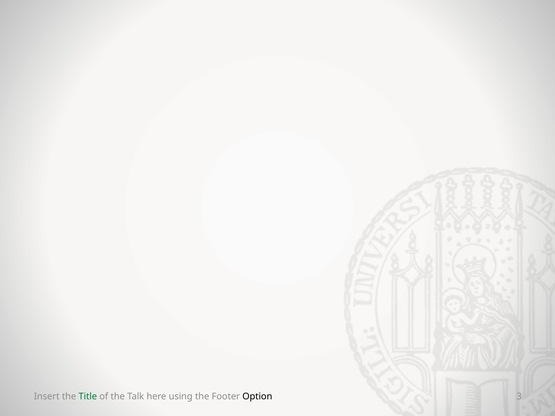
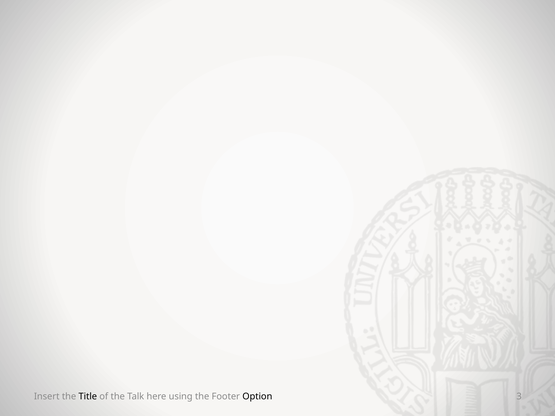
Title colour: green -> black
